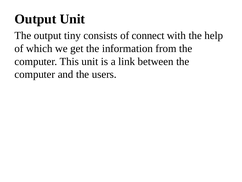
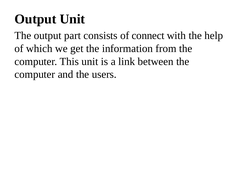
tiny: tiny -> part
